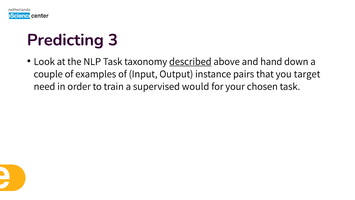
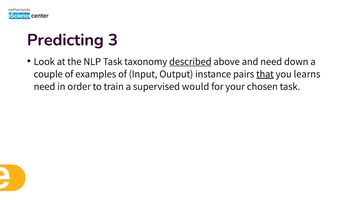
and hand: hand -> need
that underline: none -> present
target: target -> learns
